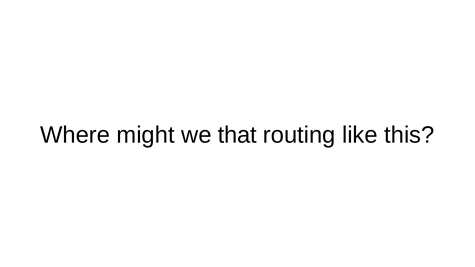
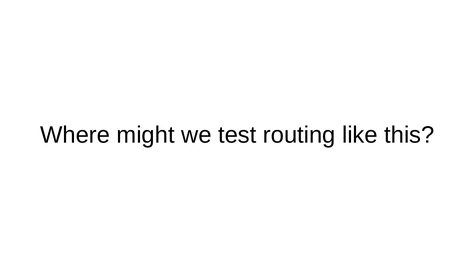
that: that -> test
